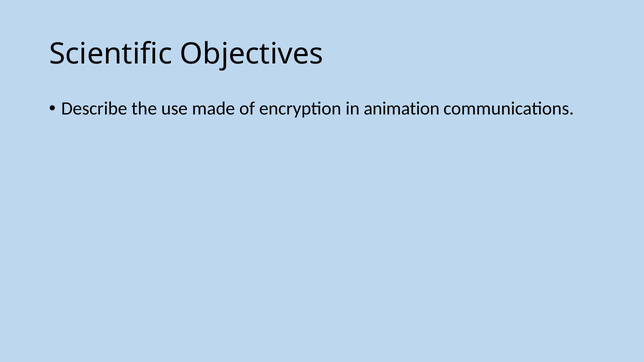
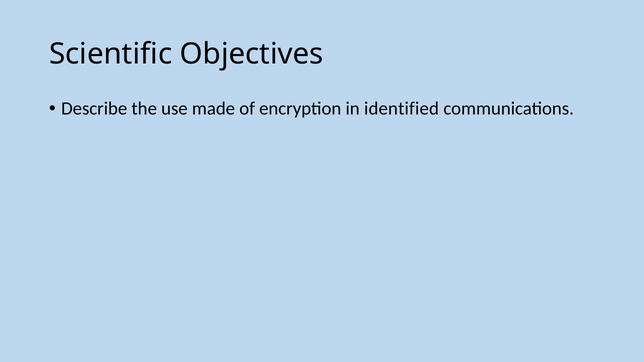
animation: animation -> identified
